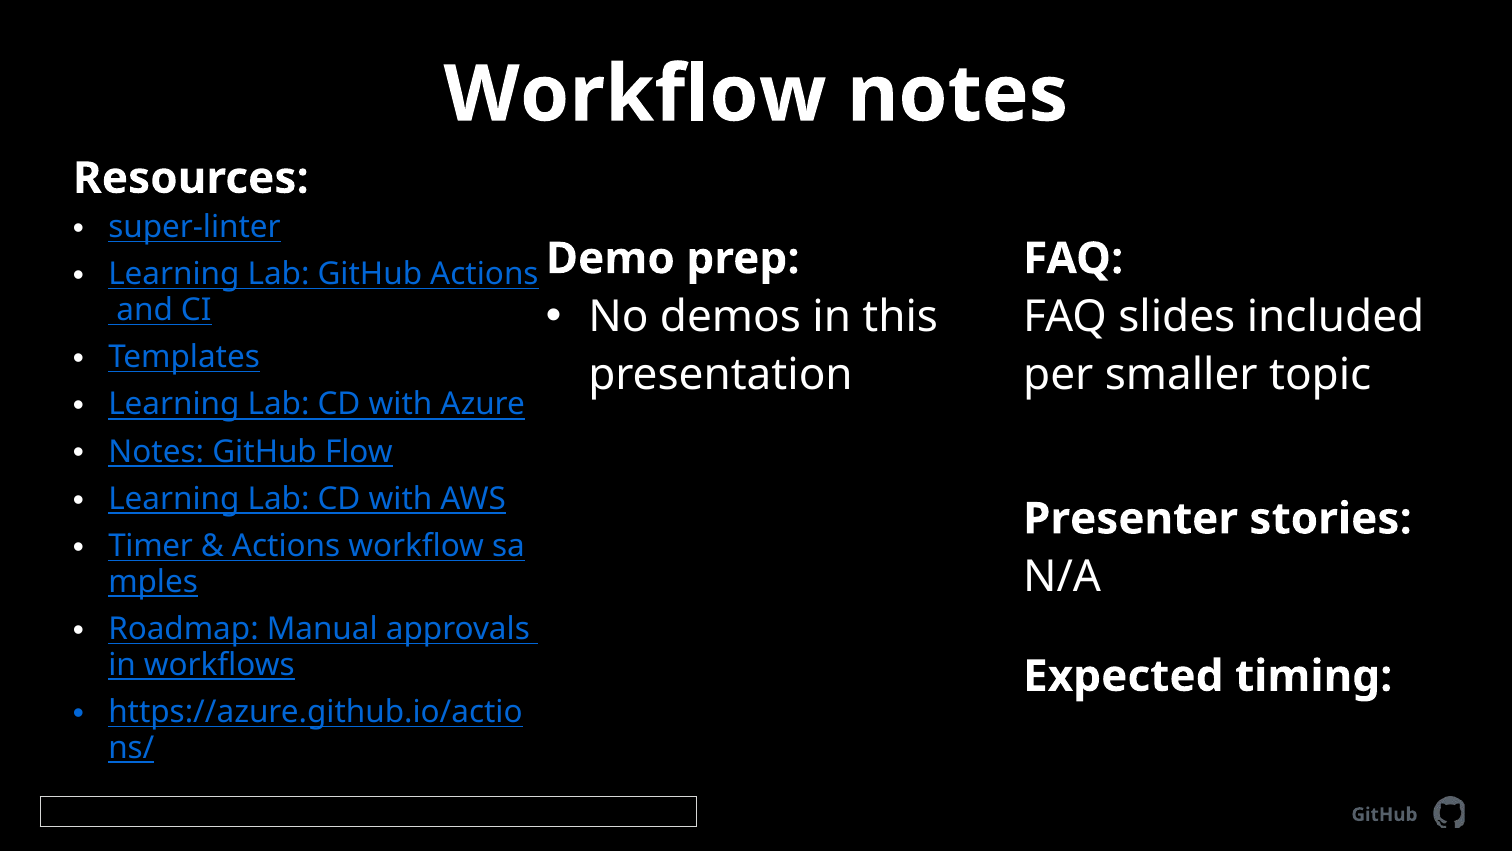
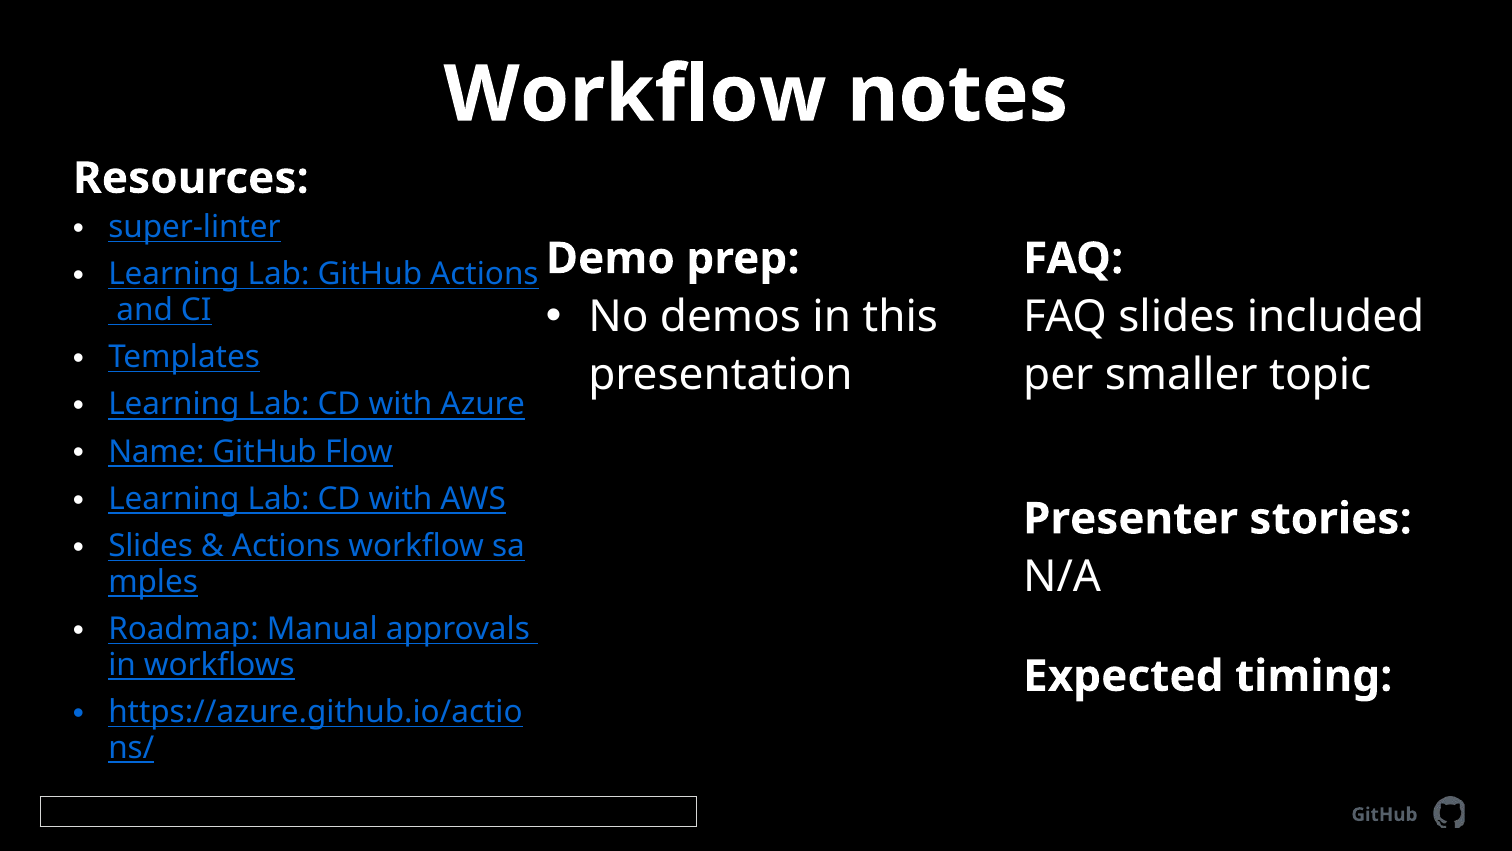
Notes at (156, 451): Notes -> Name
Timer at (151, 546): Timer -> Slides
